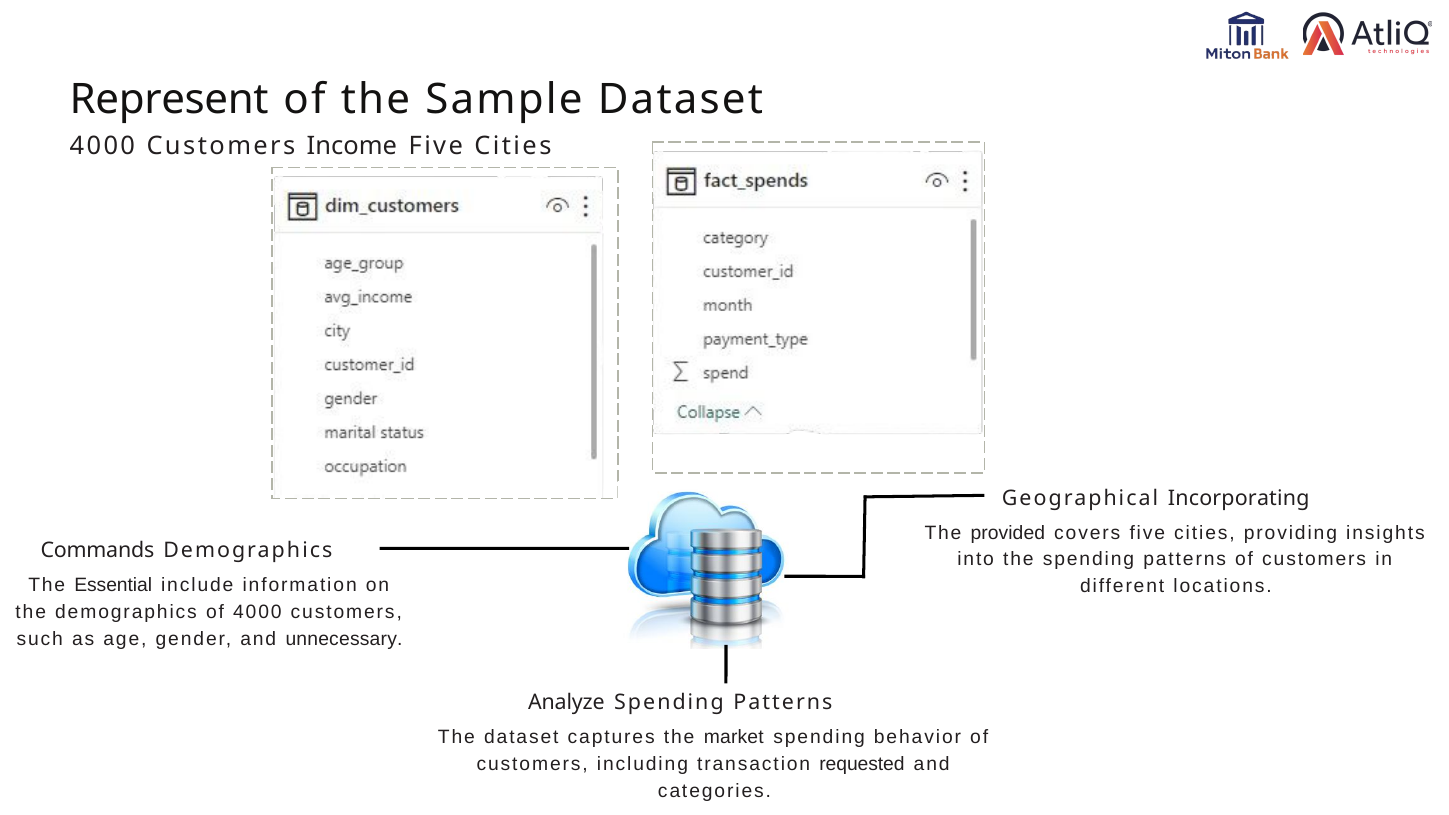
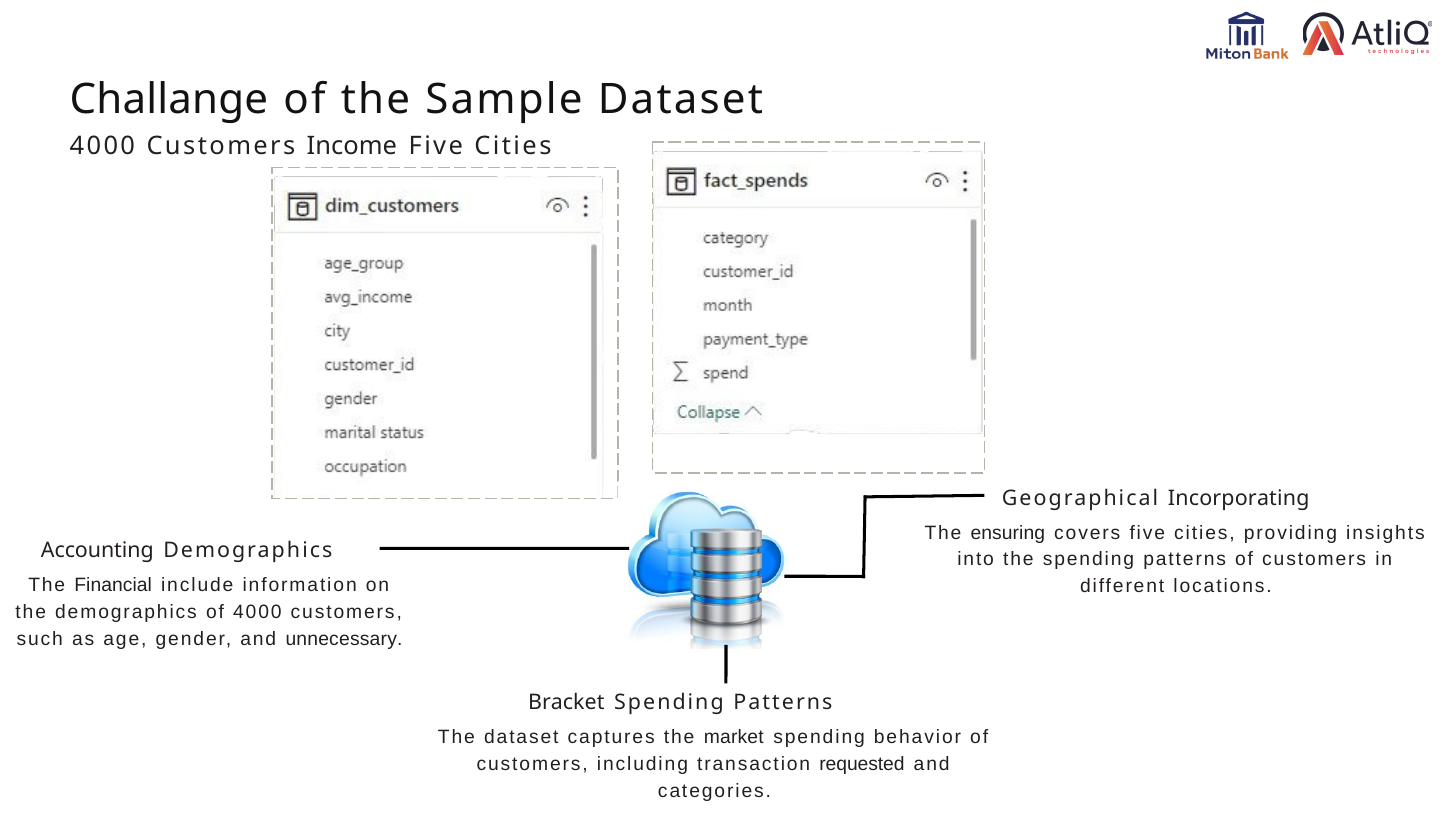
Represent: Represent -> Challange
provided: provided -> ensuring
Commands: Commands -> Accounting
Essential: Essential -> Financial
Analyze: Analyze -> Bracket
